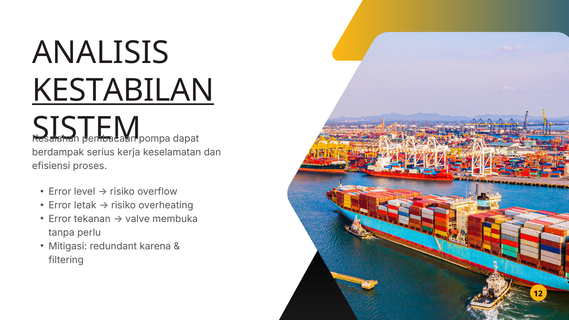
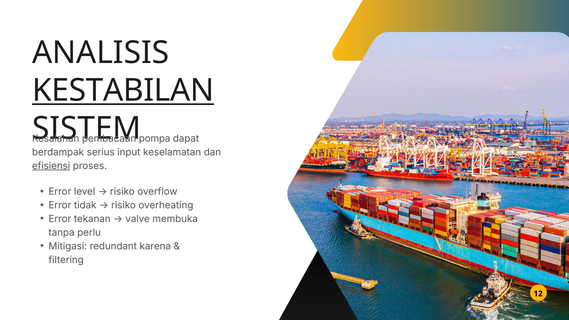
kerja: kerja -> input
efisiensi underline: none -> present
letak: letak -> tidak
